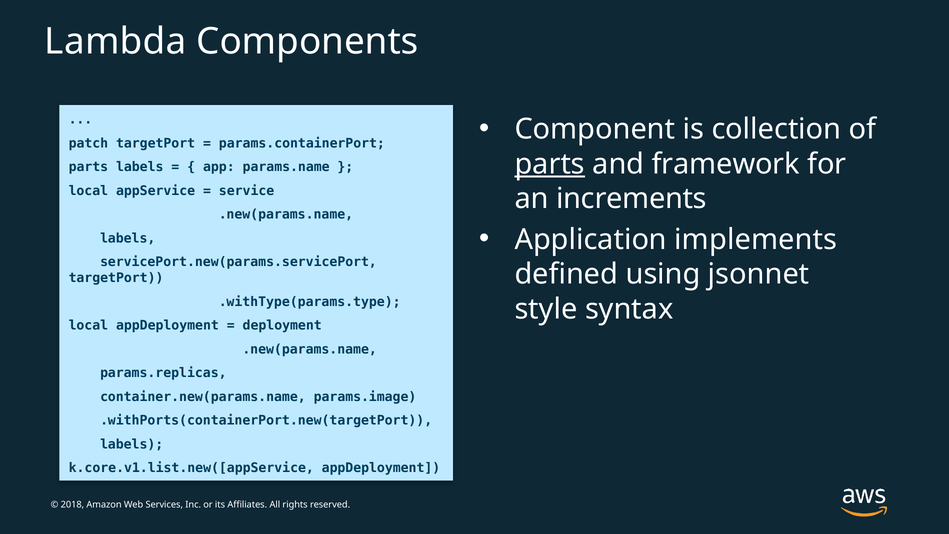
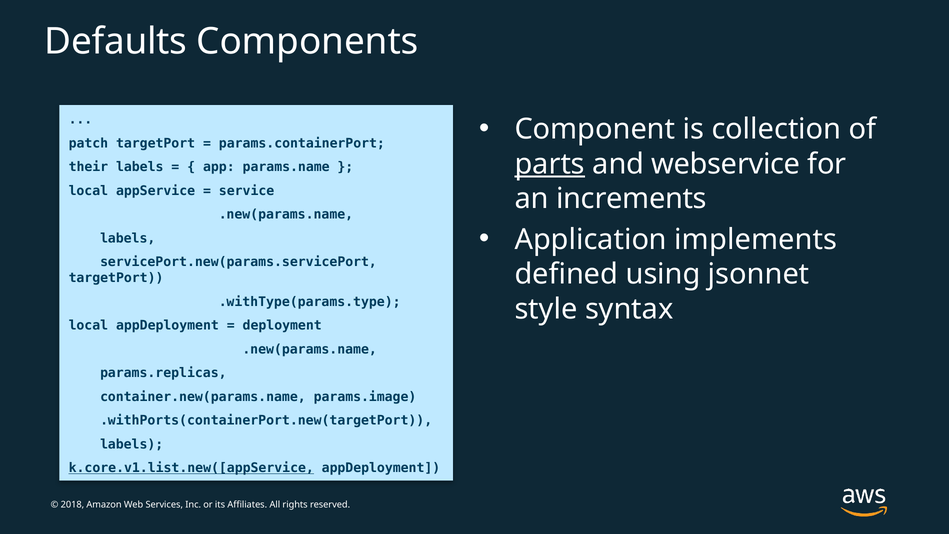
Lambda: Lambda -> Defaults
framework: framework -> webservice
parts at (88, 167): parts -> their
k.core.v1.list.new([appService underline: none -> present
